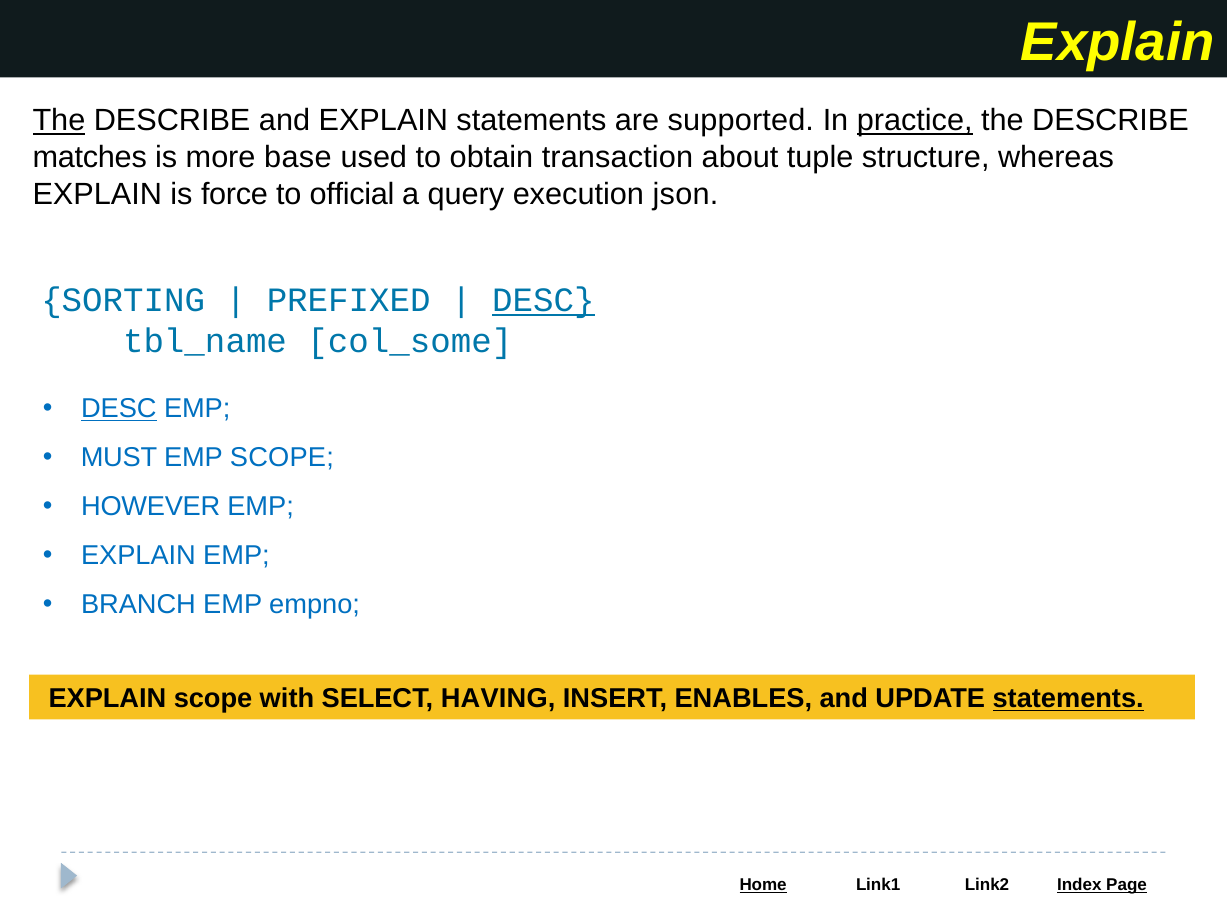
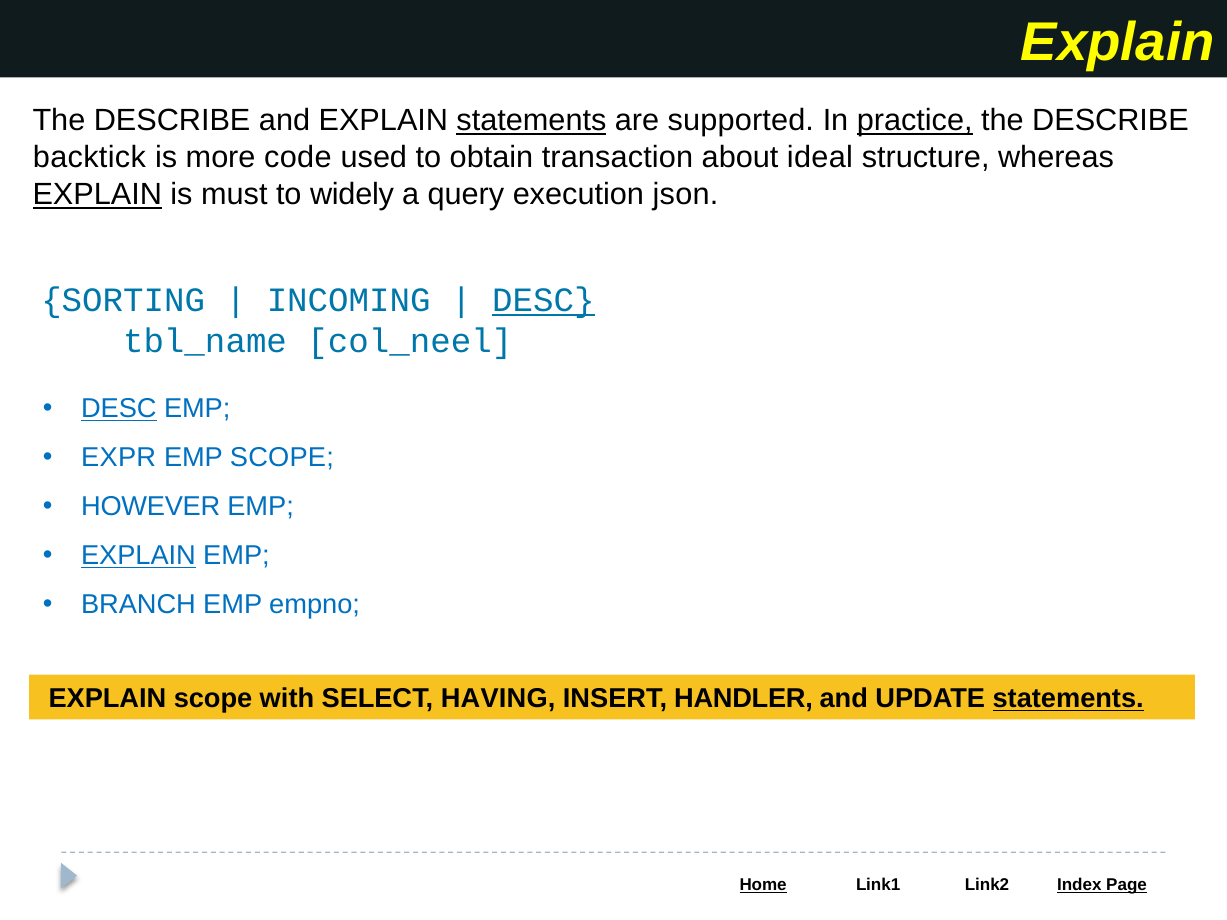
The at (59, 121) underline: present -> none
statements at (531, 121) underline: none -> present
matches: matches -> backtick
base: base -> code
tuple: tuple -> ideal
EXPLAIN at (97, 195) underline: none -> present
force: force -> must
official: official -> widely
PREFIXED: PREFIXED -> INCOMING
col_some: col_some -> col_neel
MUST: MUST -> EXPR
EXPLAIN at (138, 556) underline: none -> present
ENABLES: ENABLES -> HANDLER
